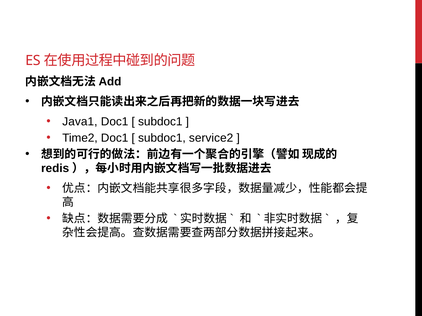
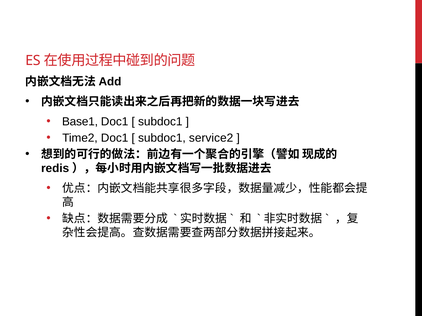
Java1: Java1 -> Base1
